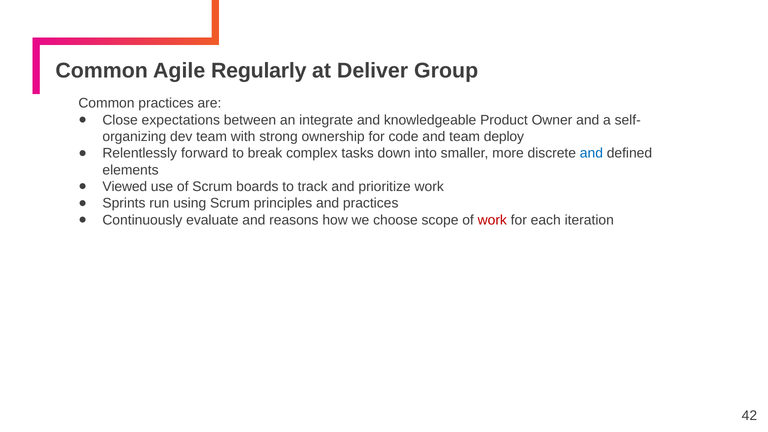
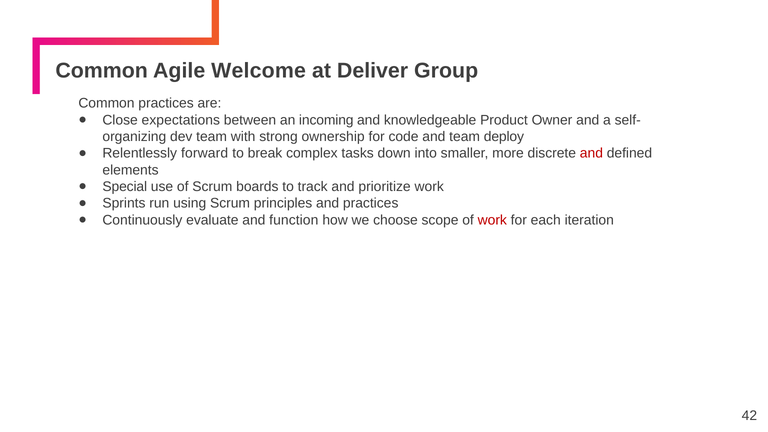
Regularly: Regularly -> Welcome
integrate: integrate -> incoming
and at (591, 153) colour: blue -> red
Viewed: Viewed -> Special
reasons: reasons -> function
